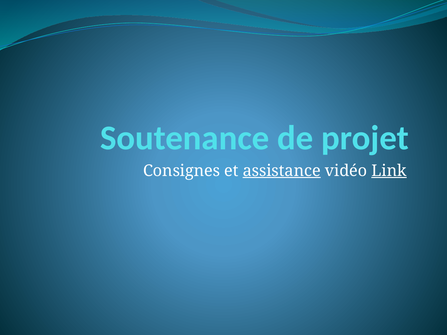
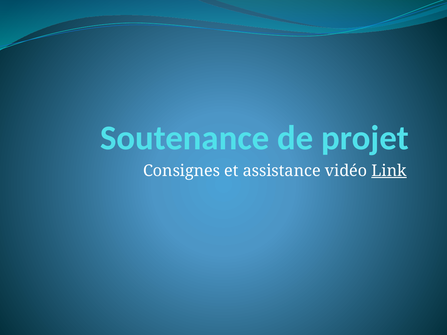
assistance underline: present -> none
